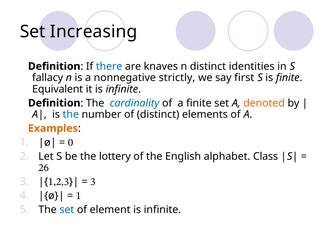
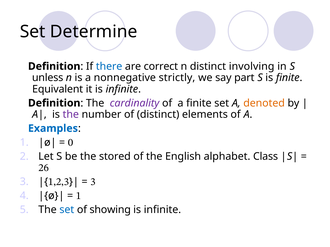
Increasing: Increasing -> Determine
knaves: knaves -> correct
identities: identities -> involving
fallacy: fallacy -> unless
first: first -> part
cardinality colour: blue -> purple
the at (71, 115) colour: blue -> purple
Examples colour: orange -> blue
lottery: lottery -> stored
element: element -> showing
